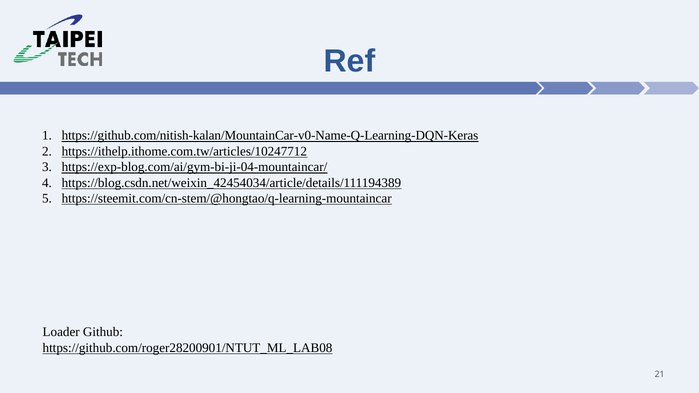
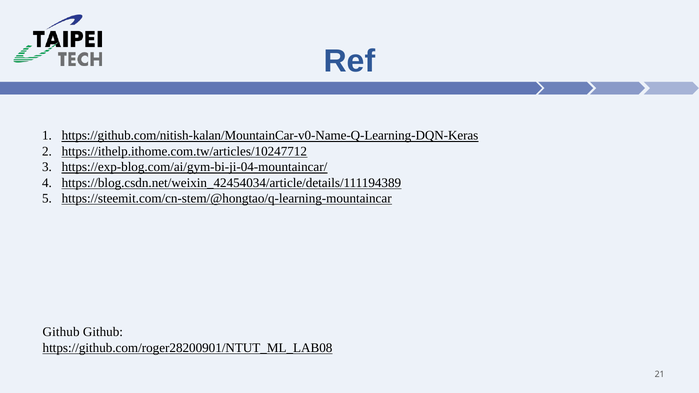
Loader at (61, 332): Loader -> Github
